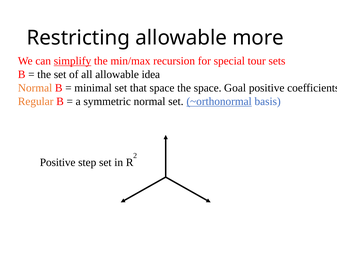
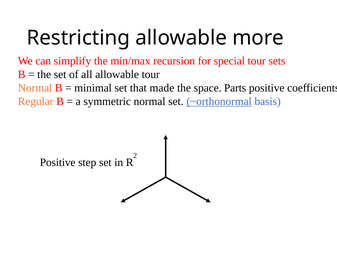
simplify underline: present -> none
allowable idea: idea -> tour
that space: space -> made
Goal: Goal -> Parts
